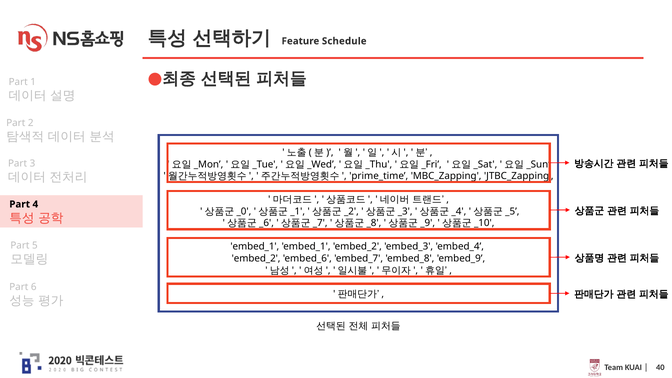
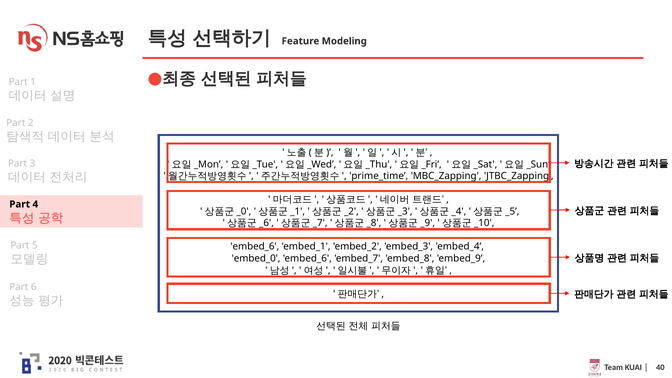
Schedule: Schedule -> Modeling
embed_1 at (255, 247): embed_1 -> embed_6
embed_2 at (256, 259): embed_2 -> embed_0
